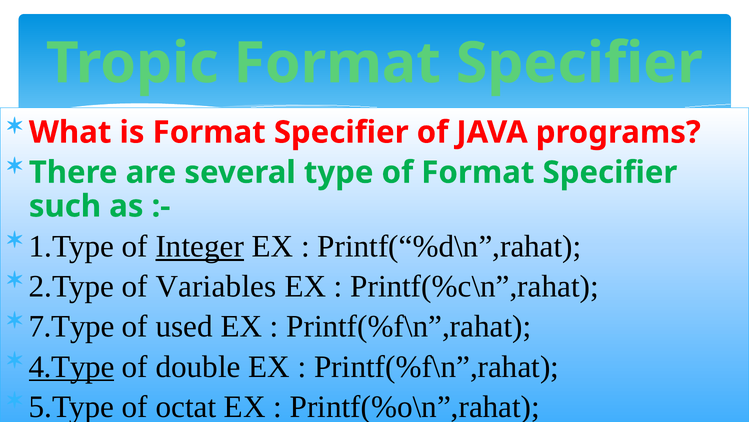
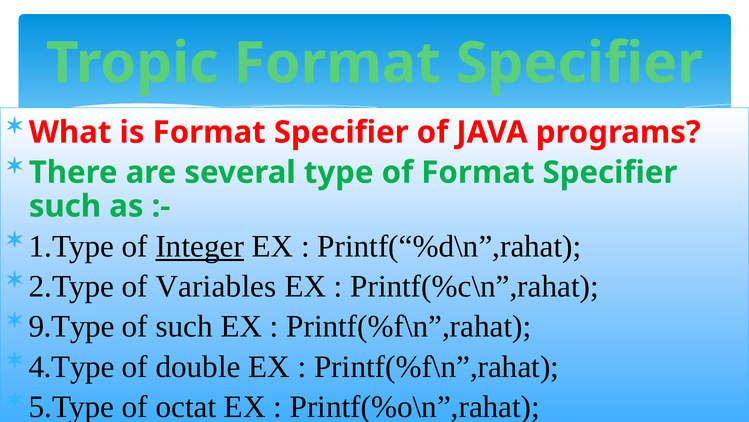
7.Type: 7.Type -> 9.Type
of used: used -> such
4.Type underline: present -> none
